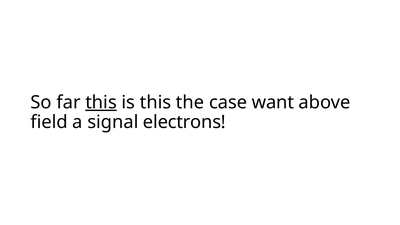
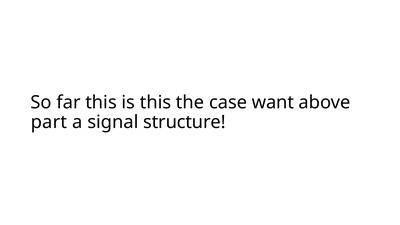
this at (101, 102) underline: present -> none
field: field -> part
electrons: electrons -> structure
